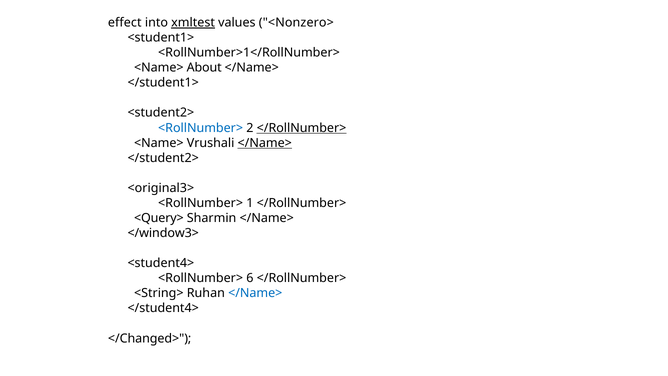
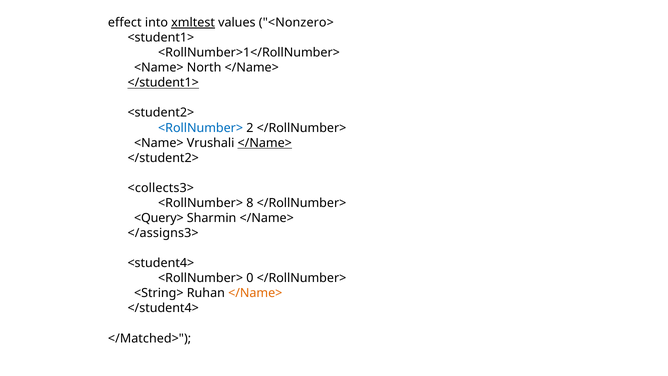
About: About -> North
</student1> underline: none -> present
</RollNumber> at (302, 128) underline: present -> none
<original3>: <original3> -> <collects3>
1: 1 -> 8
</window3>: </window3> -> </assigns3>
6: 6 -> 0
</Name> at (255, 293) colour: blue -> orange
</Changed>: </Changed> -> </Matched>
